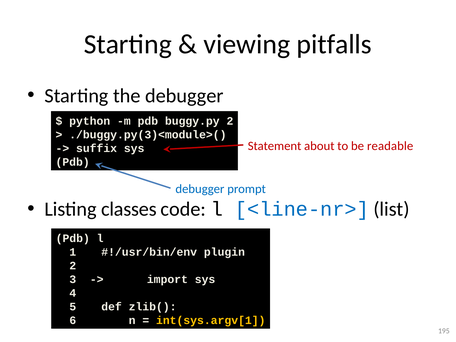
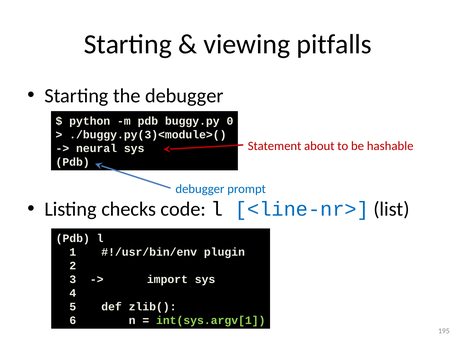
buggy.py 2: 2 -> 0
readable: readable -> hashable
suffix: suffix -> neural
classes: classes -> checks
int(sys.argv[1 colour: yellow -> light green
